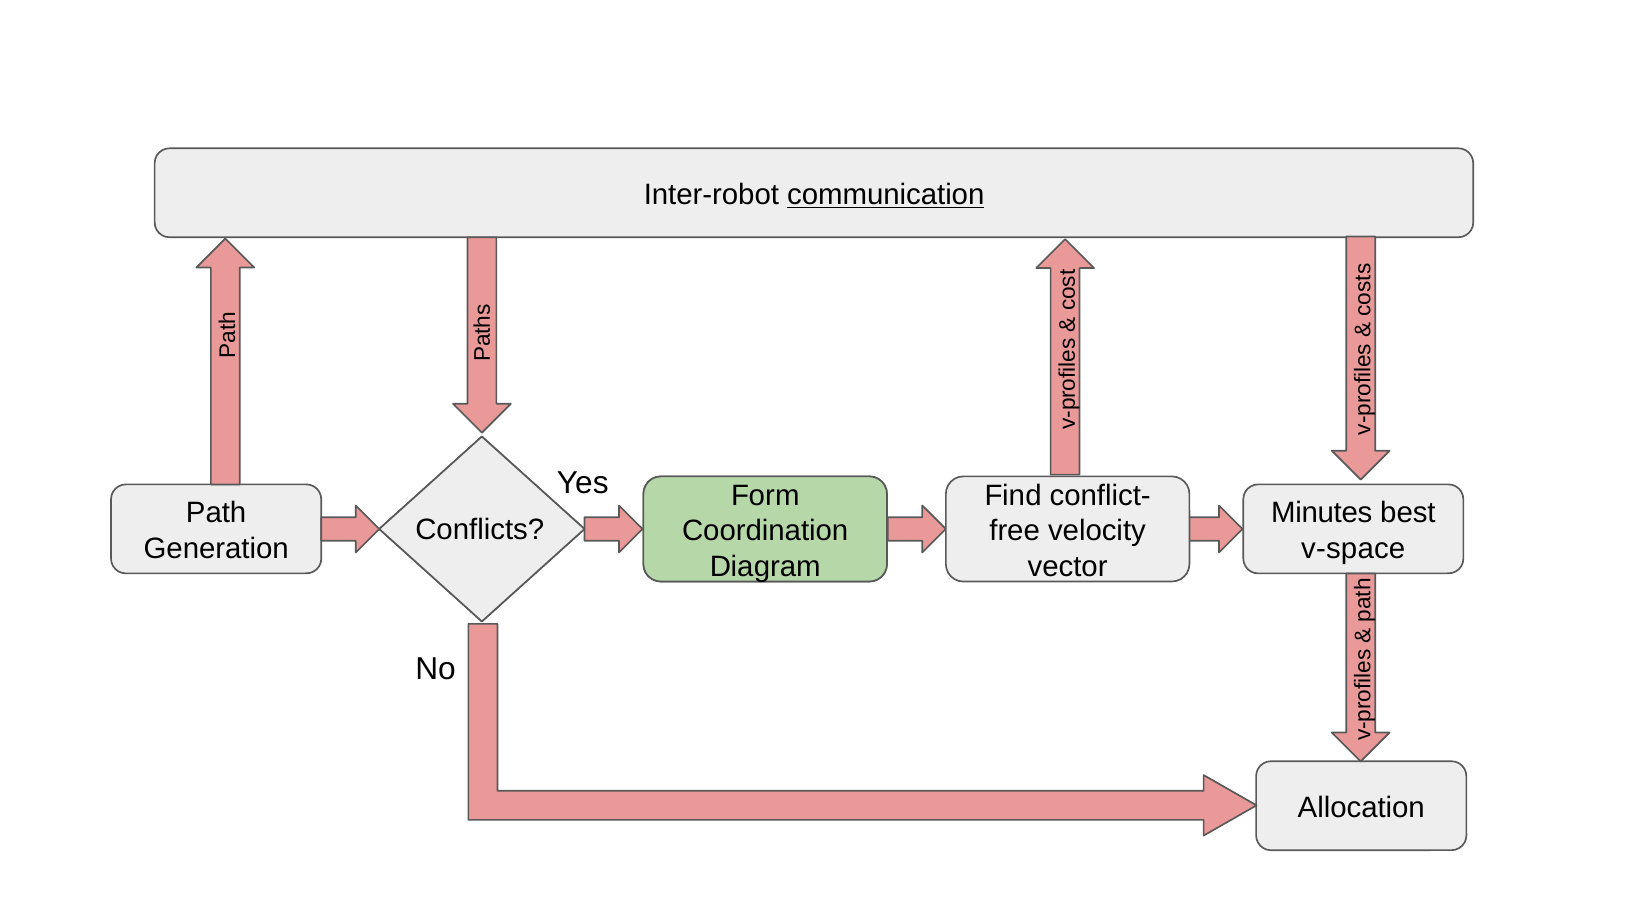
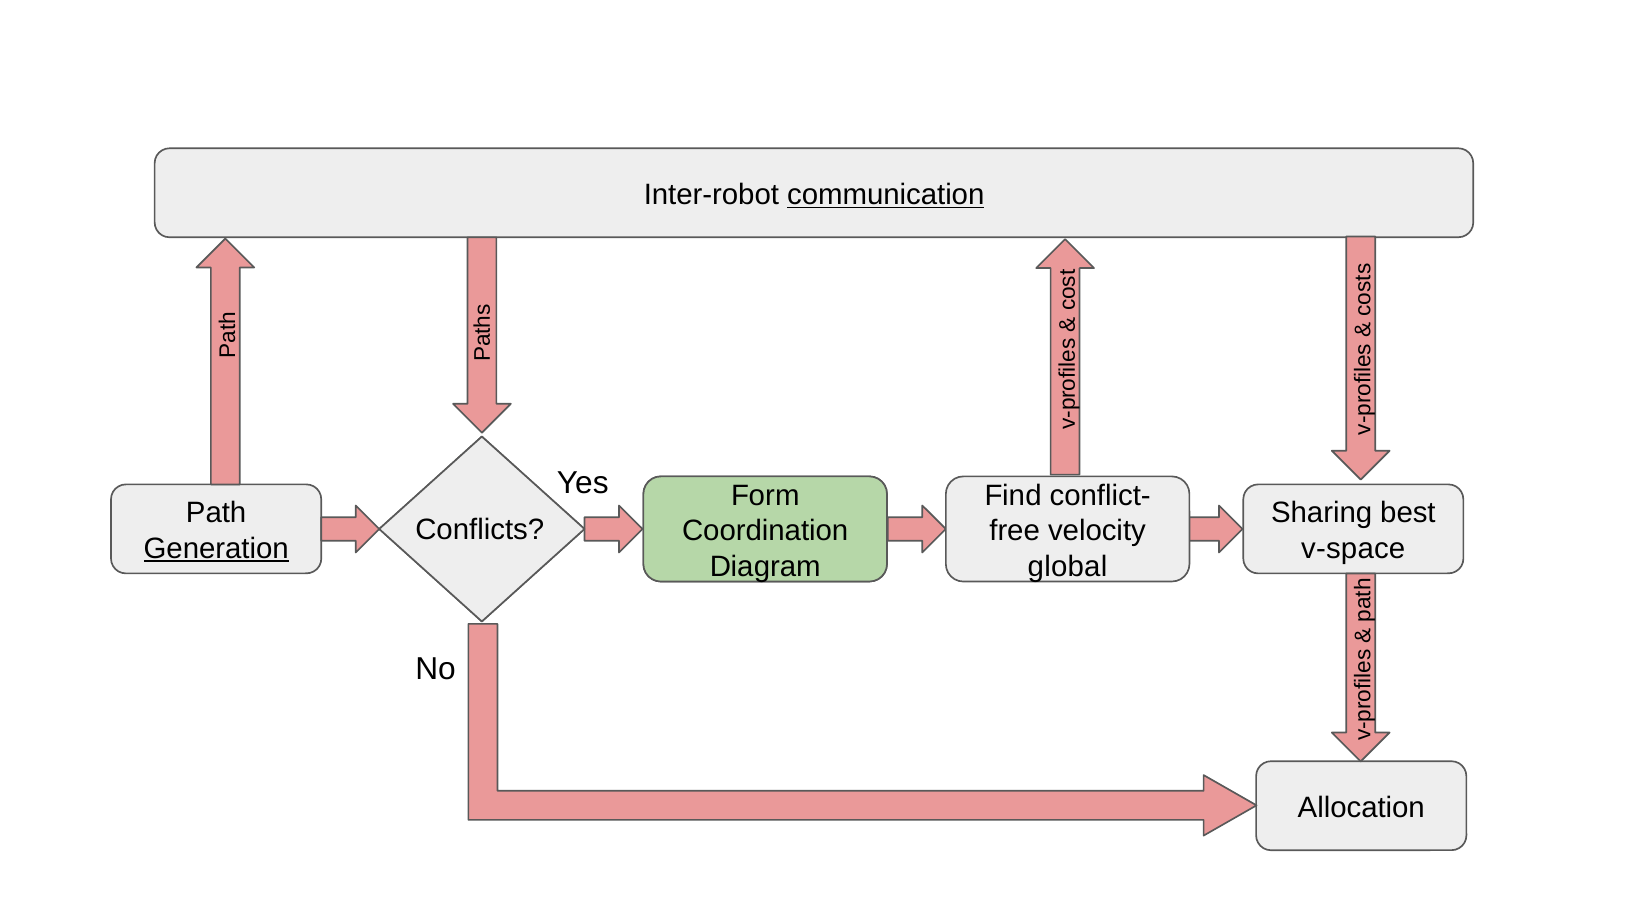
Minutes: Minutes -> Sharing
Generation underline: none -> present
vector: vector -> global
